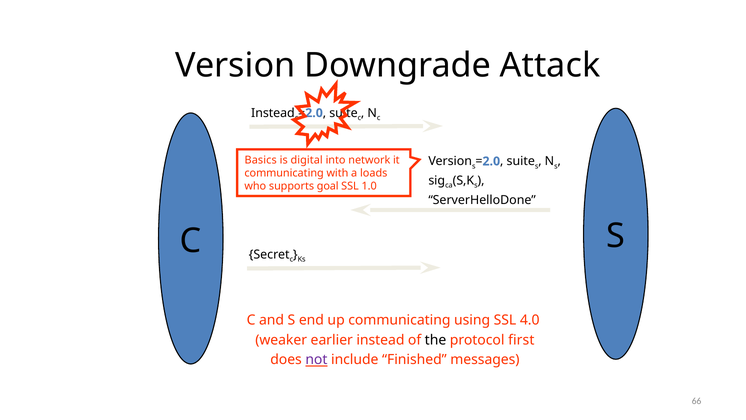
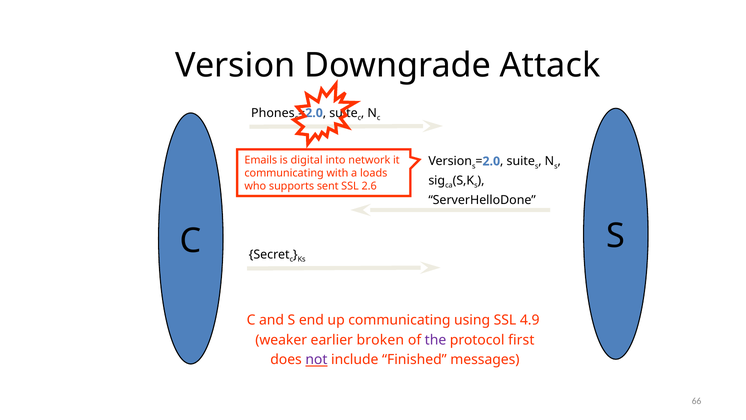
Instead at (273, 113): Instead -> Phones
Basics: Basics -> Emails
goal: goal -> sent
1.0: 1.0 -> 2.6
4.0: 4.0 -> 4.9
earlier instead: instead -> broken
the colour: black -> purple
